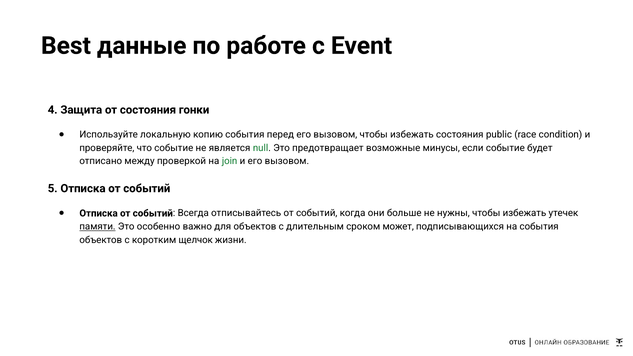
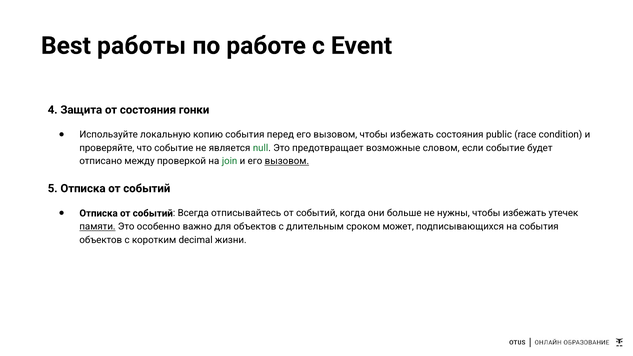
данные: данные -> работы
минусы: минусы -> словом
вызовом at (287, 161) underline: none -> present
щелчок: щелчок -> decimal
